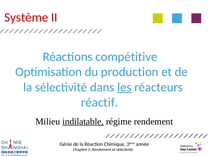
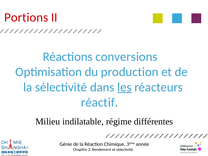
Système: Système -> Portions
compétitive: compétitive -> conversions
indilatable underline: present -> none
régime rendement: rendement -> différentes
